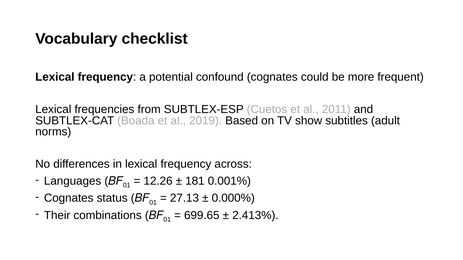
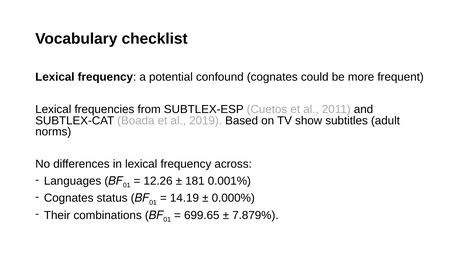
27.13: 27.13 -> 14.19
2.413%: 2.413% -> 7.879%
